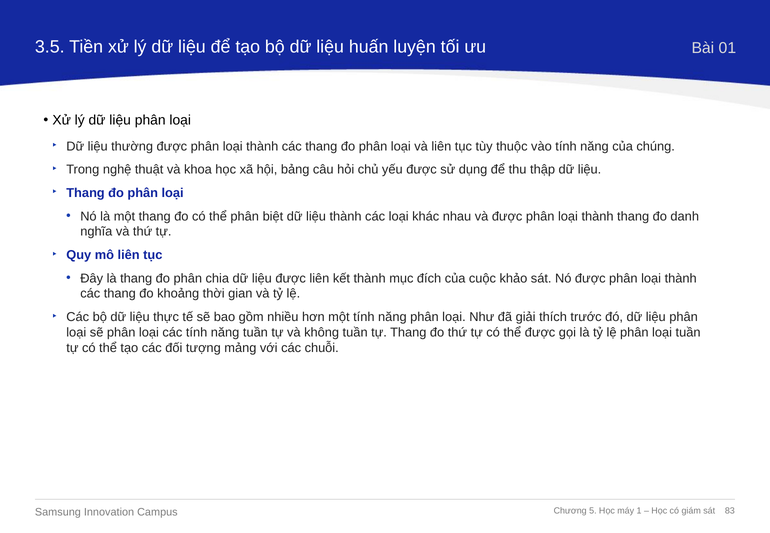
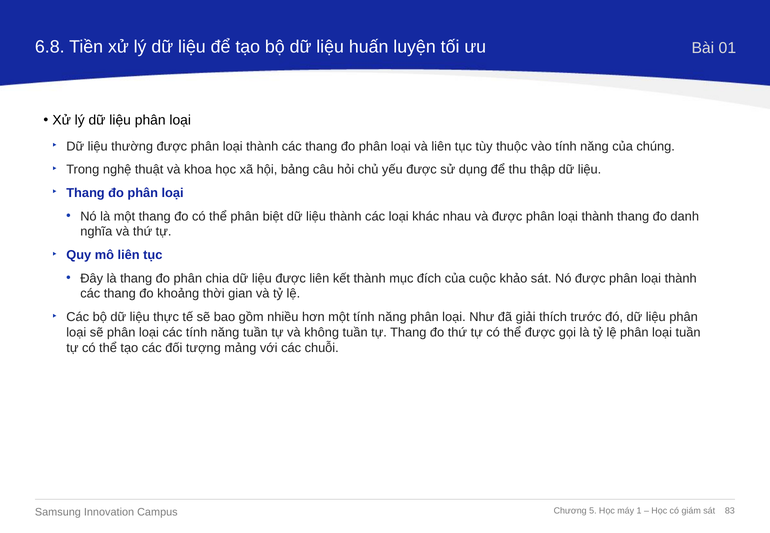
3.5: 3.5 -> 6.8
